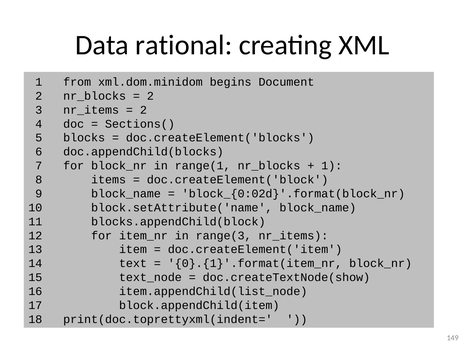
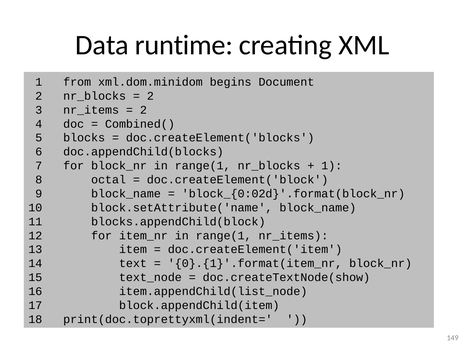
rational: rational -> runtime
Sections(: Sections( -> Combined(
items: items -> octal
item_nr in range(3: range(3 -> range(1
